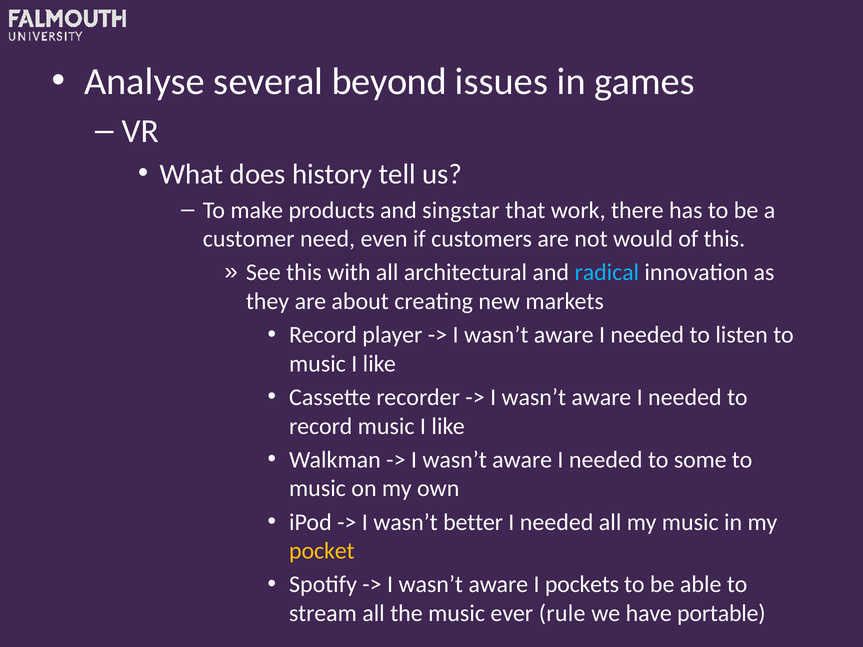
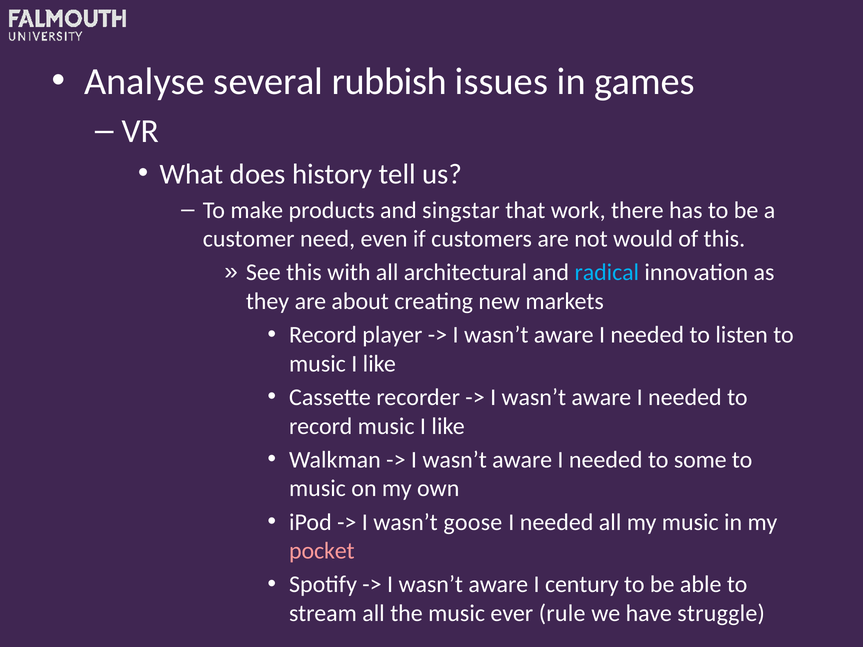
beyond: beyond -> rubbish
better: better -> goose
pocket colour: yellow -> pink
pockets: pockets -> century
portable: portable -> struggle
